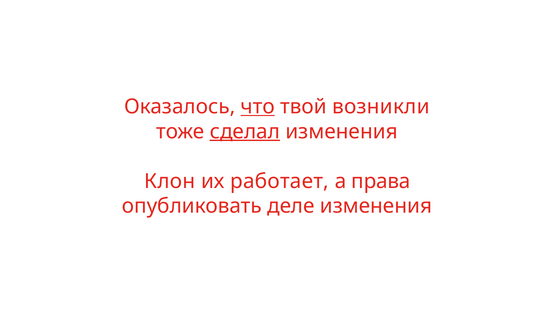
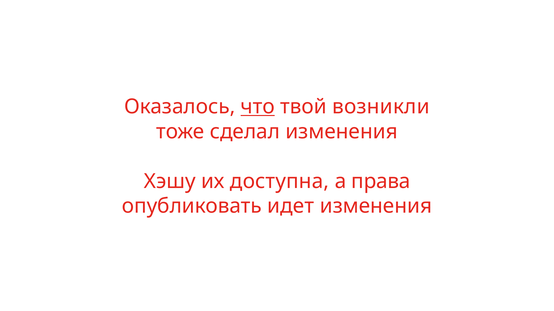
сделал underline: present -> none
Клон: Клон -> Хэшу
работает: работает -> доступна
деле: деле -> идет
